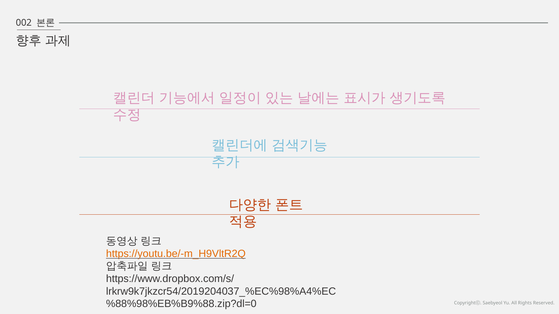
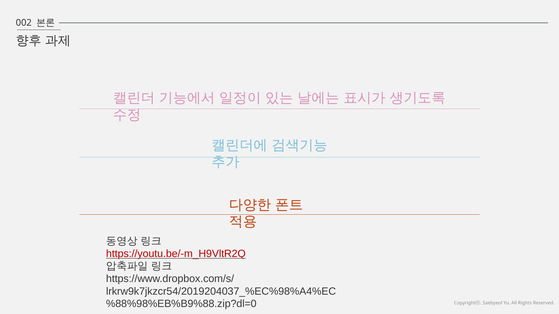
https://youtu.be/-m_H9VltR2Q colour: orange -> red
